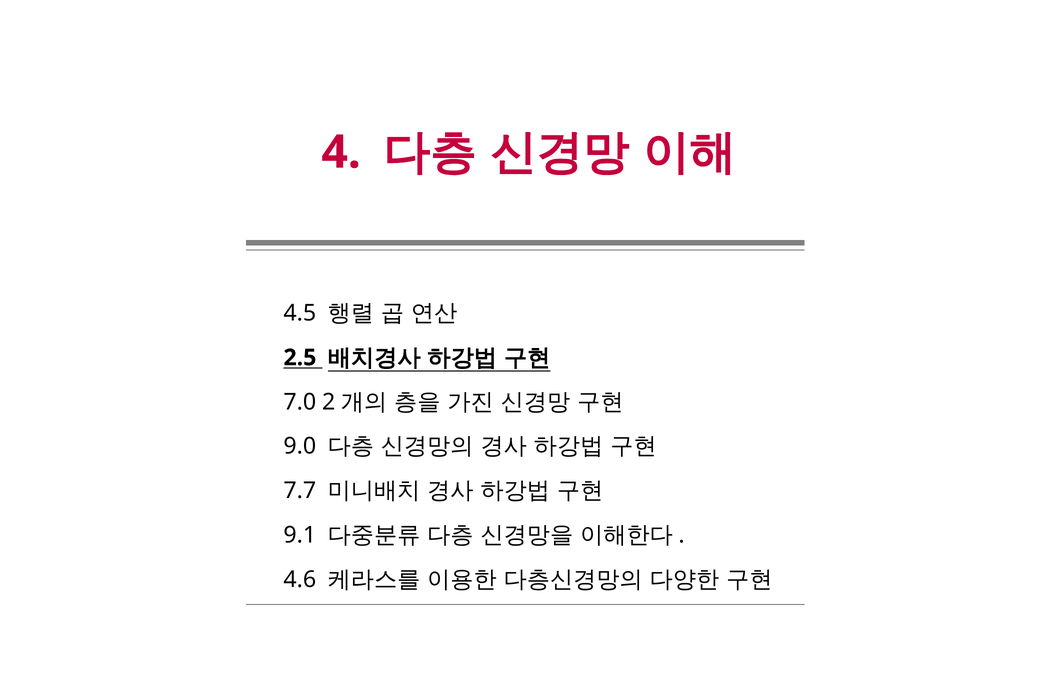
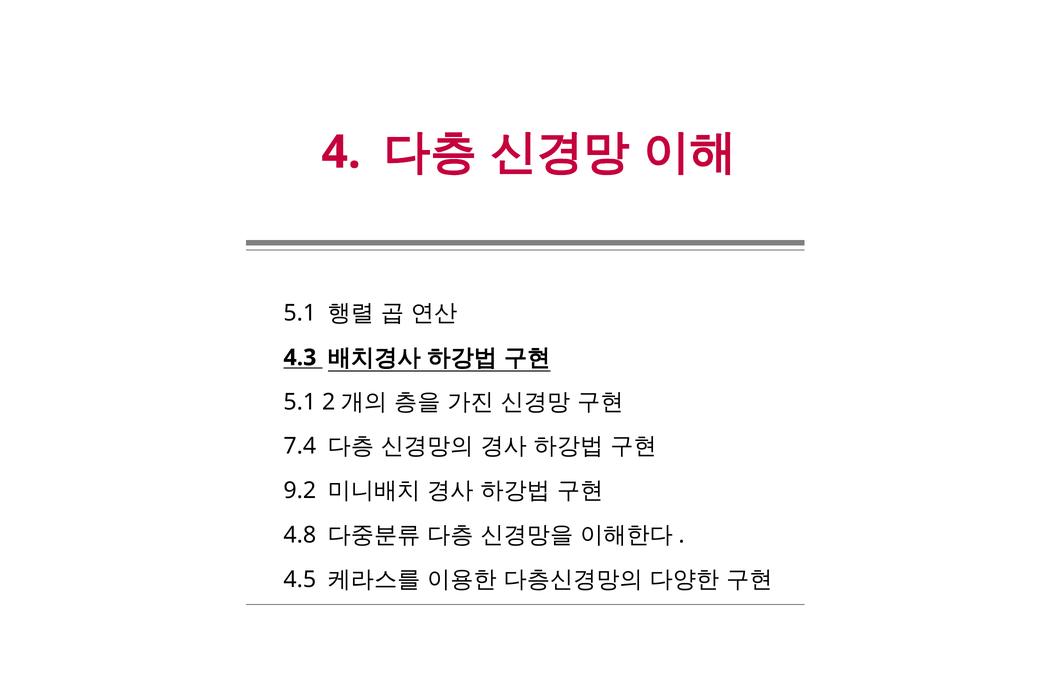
4.5 at (300, 313): 4.5 -> 5.1
2.5: 2.5 -> 4.3
7.0 at (300, 402): 7.0 -> 5.1
9.0: 9.0 -> 7.4
7.7: 7.7 -> 9.2
9.1: 9.1 -> 4.8
4.6: 4.6 -> 4.5
